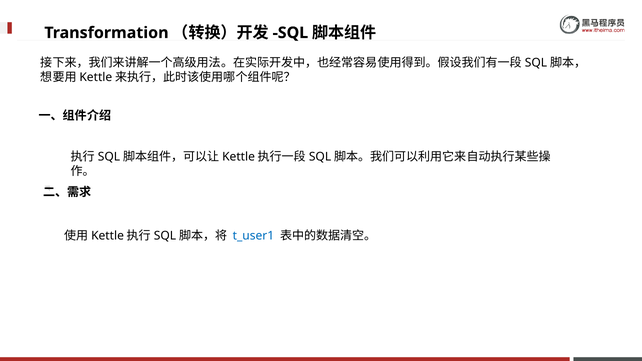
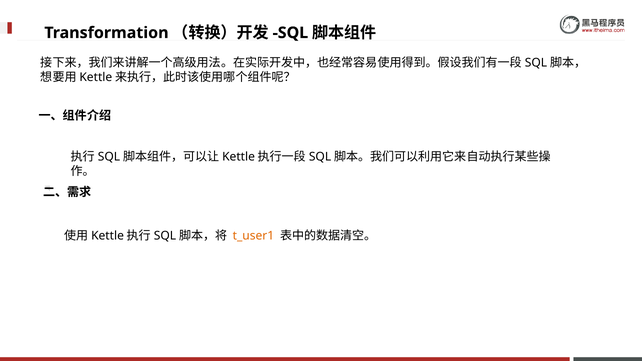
t_user1 colour: blue -> orange
